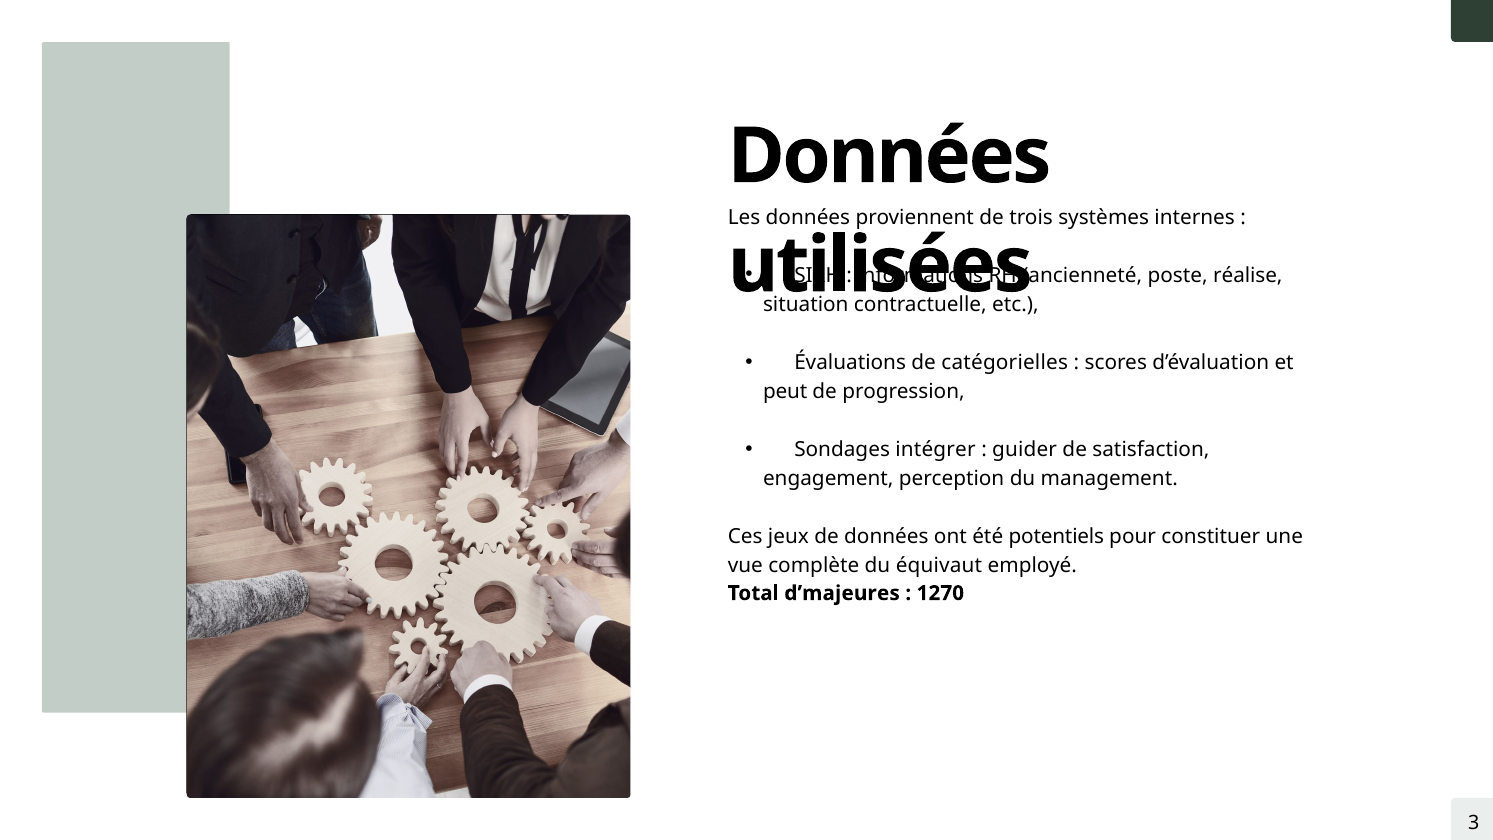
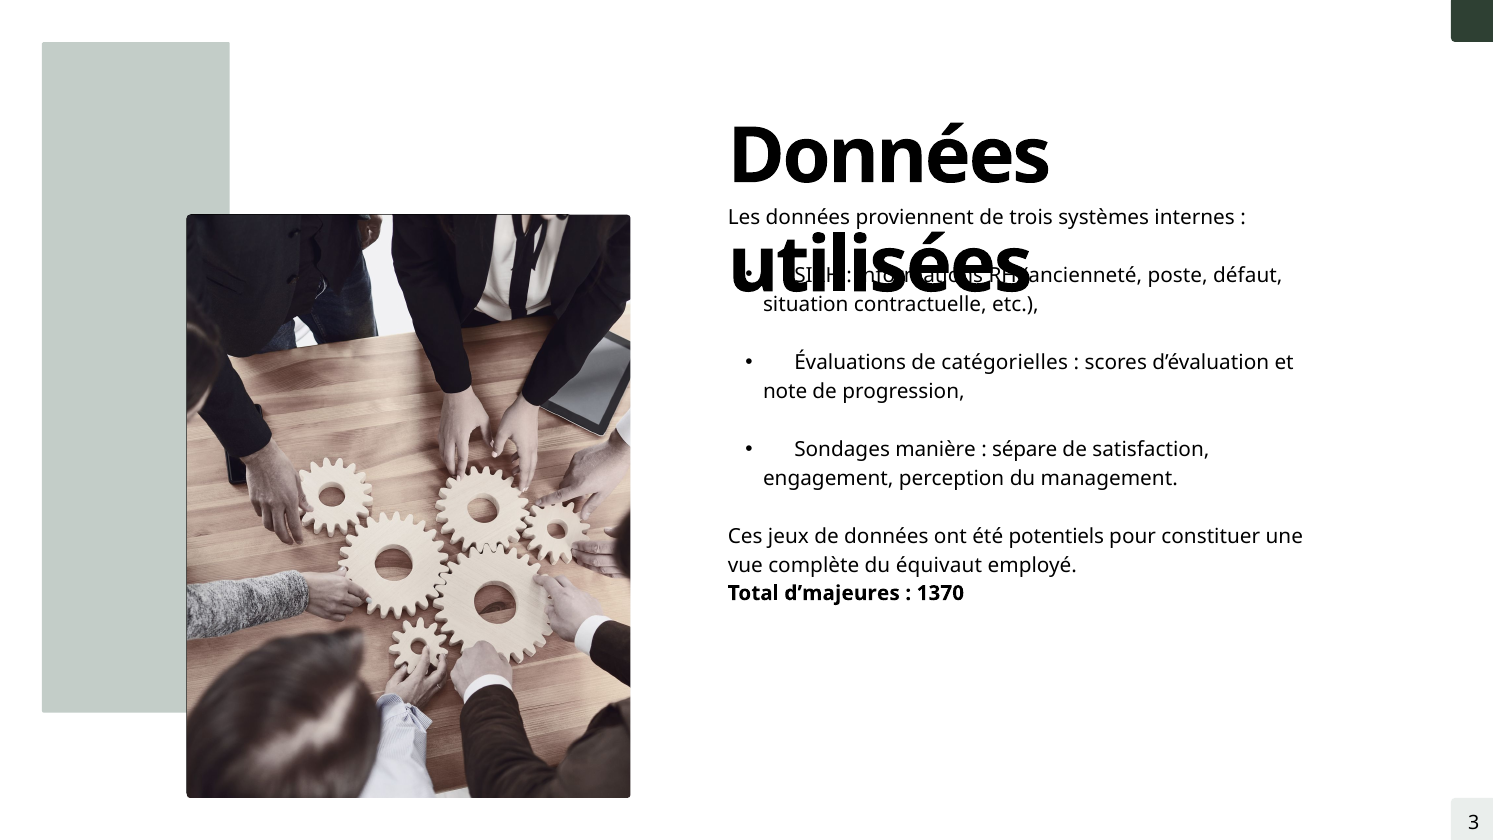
réalise: réalise -> défaut
peut: peut -> note
intégrer: intégrer -> manière
guider: guider -> sépare
1270: 1270 -> 1370
